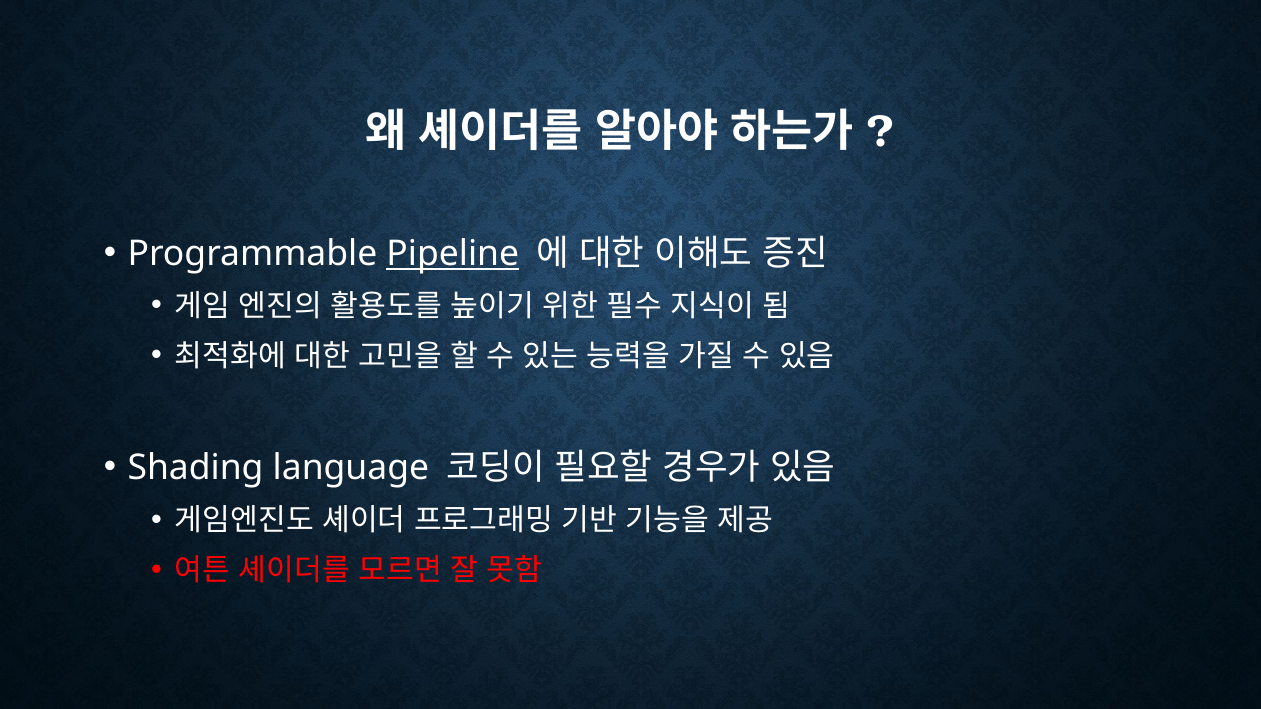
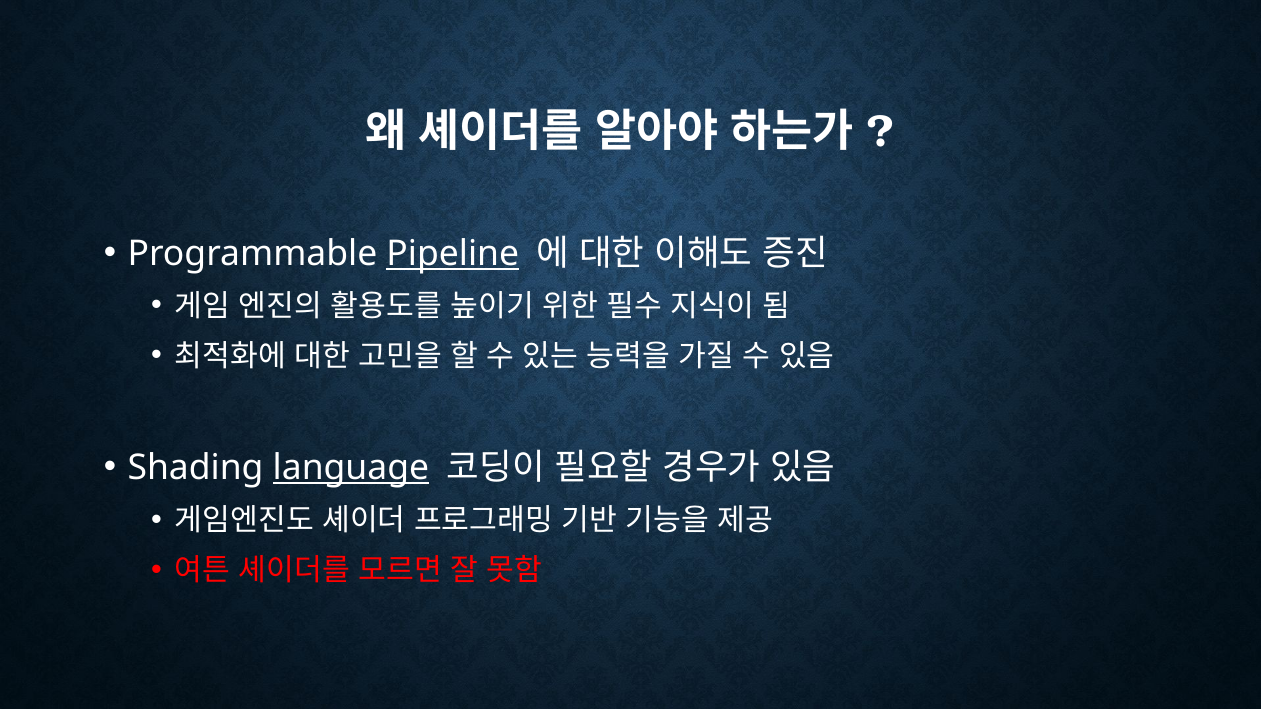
language underline: none -> present
